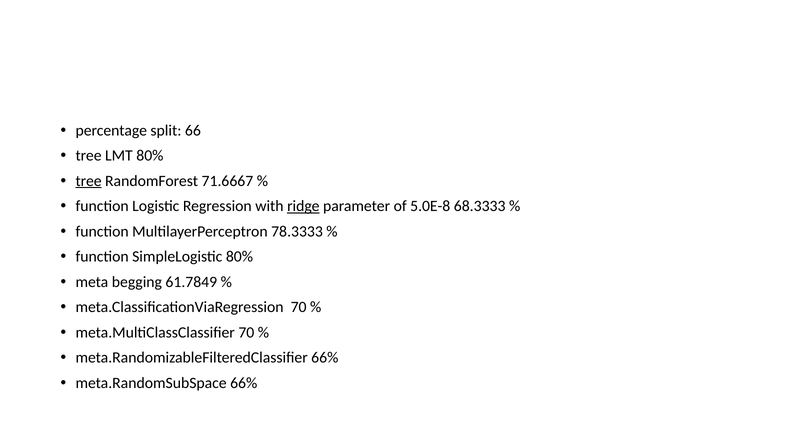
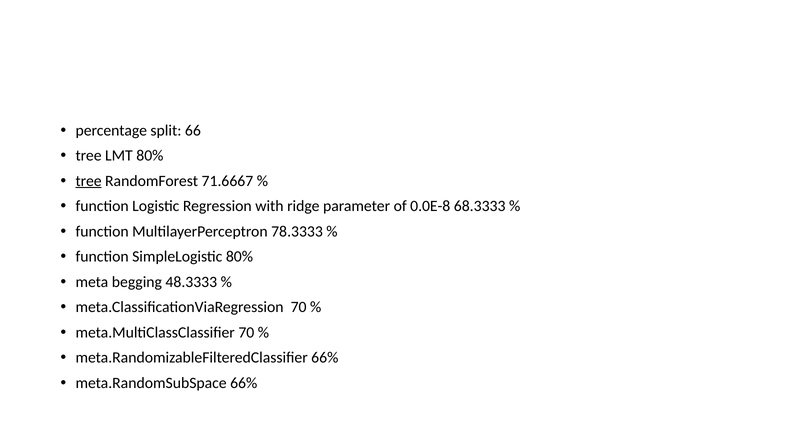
ridge underline: present -> none
5.0E-8: 5.0E-8 -> 0.0E-8
61.7849: 61.7849 -> 48.3333
